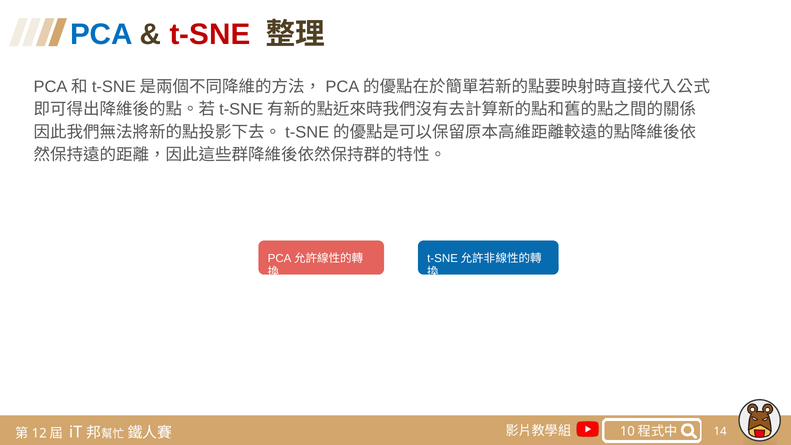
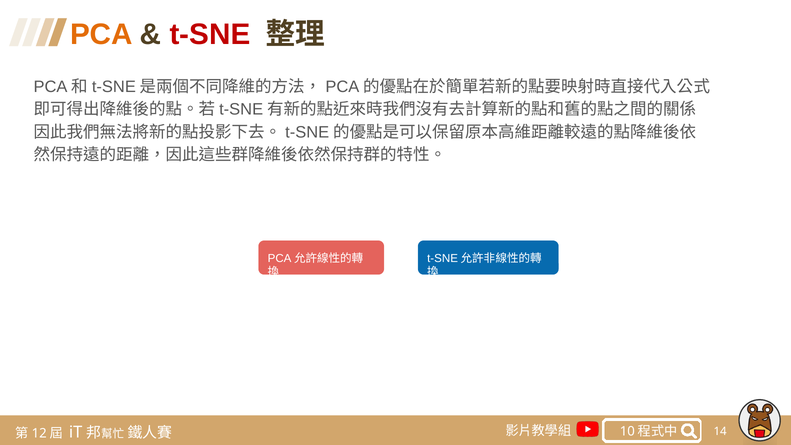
PCA colour: blue -> orange
